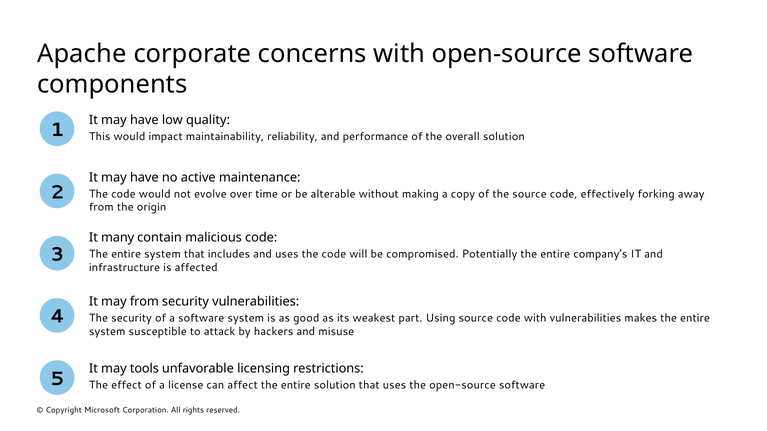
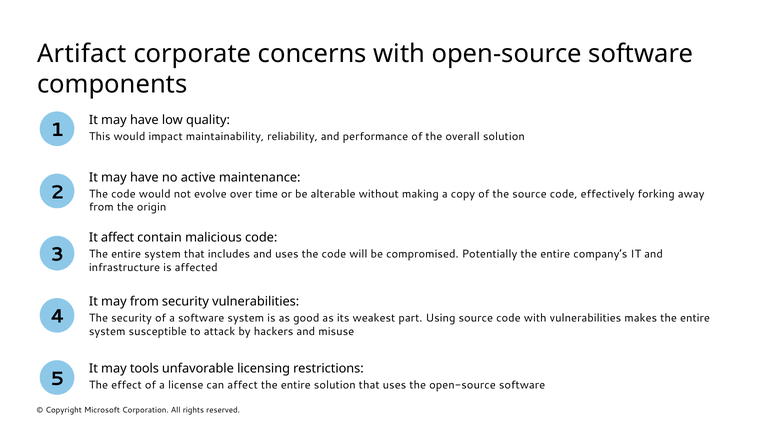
Apache: Apache -> Artifact
It many: many -> affect
